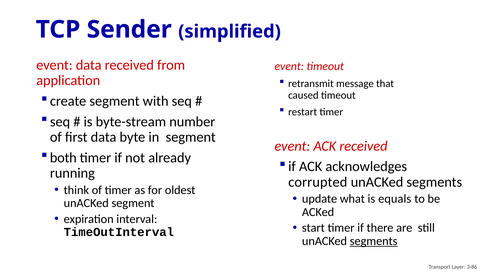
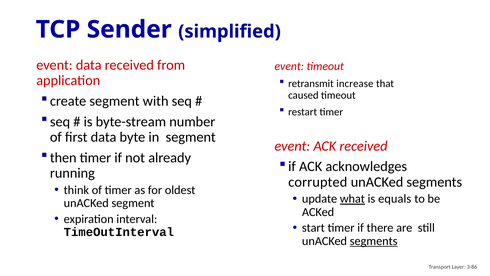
message: message -> increase
both: both -> then
what underline: none -> present
